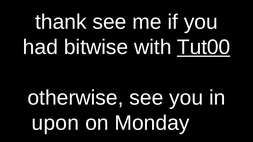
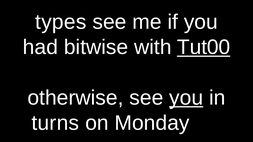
thank: thank -> types
you at (186, 98) underline: none -> present
upon: upon -> turns
